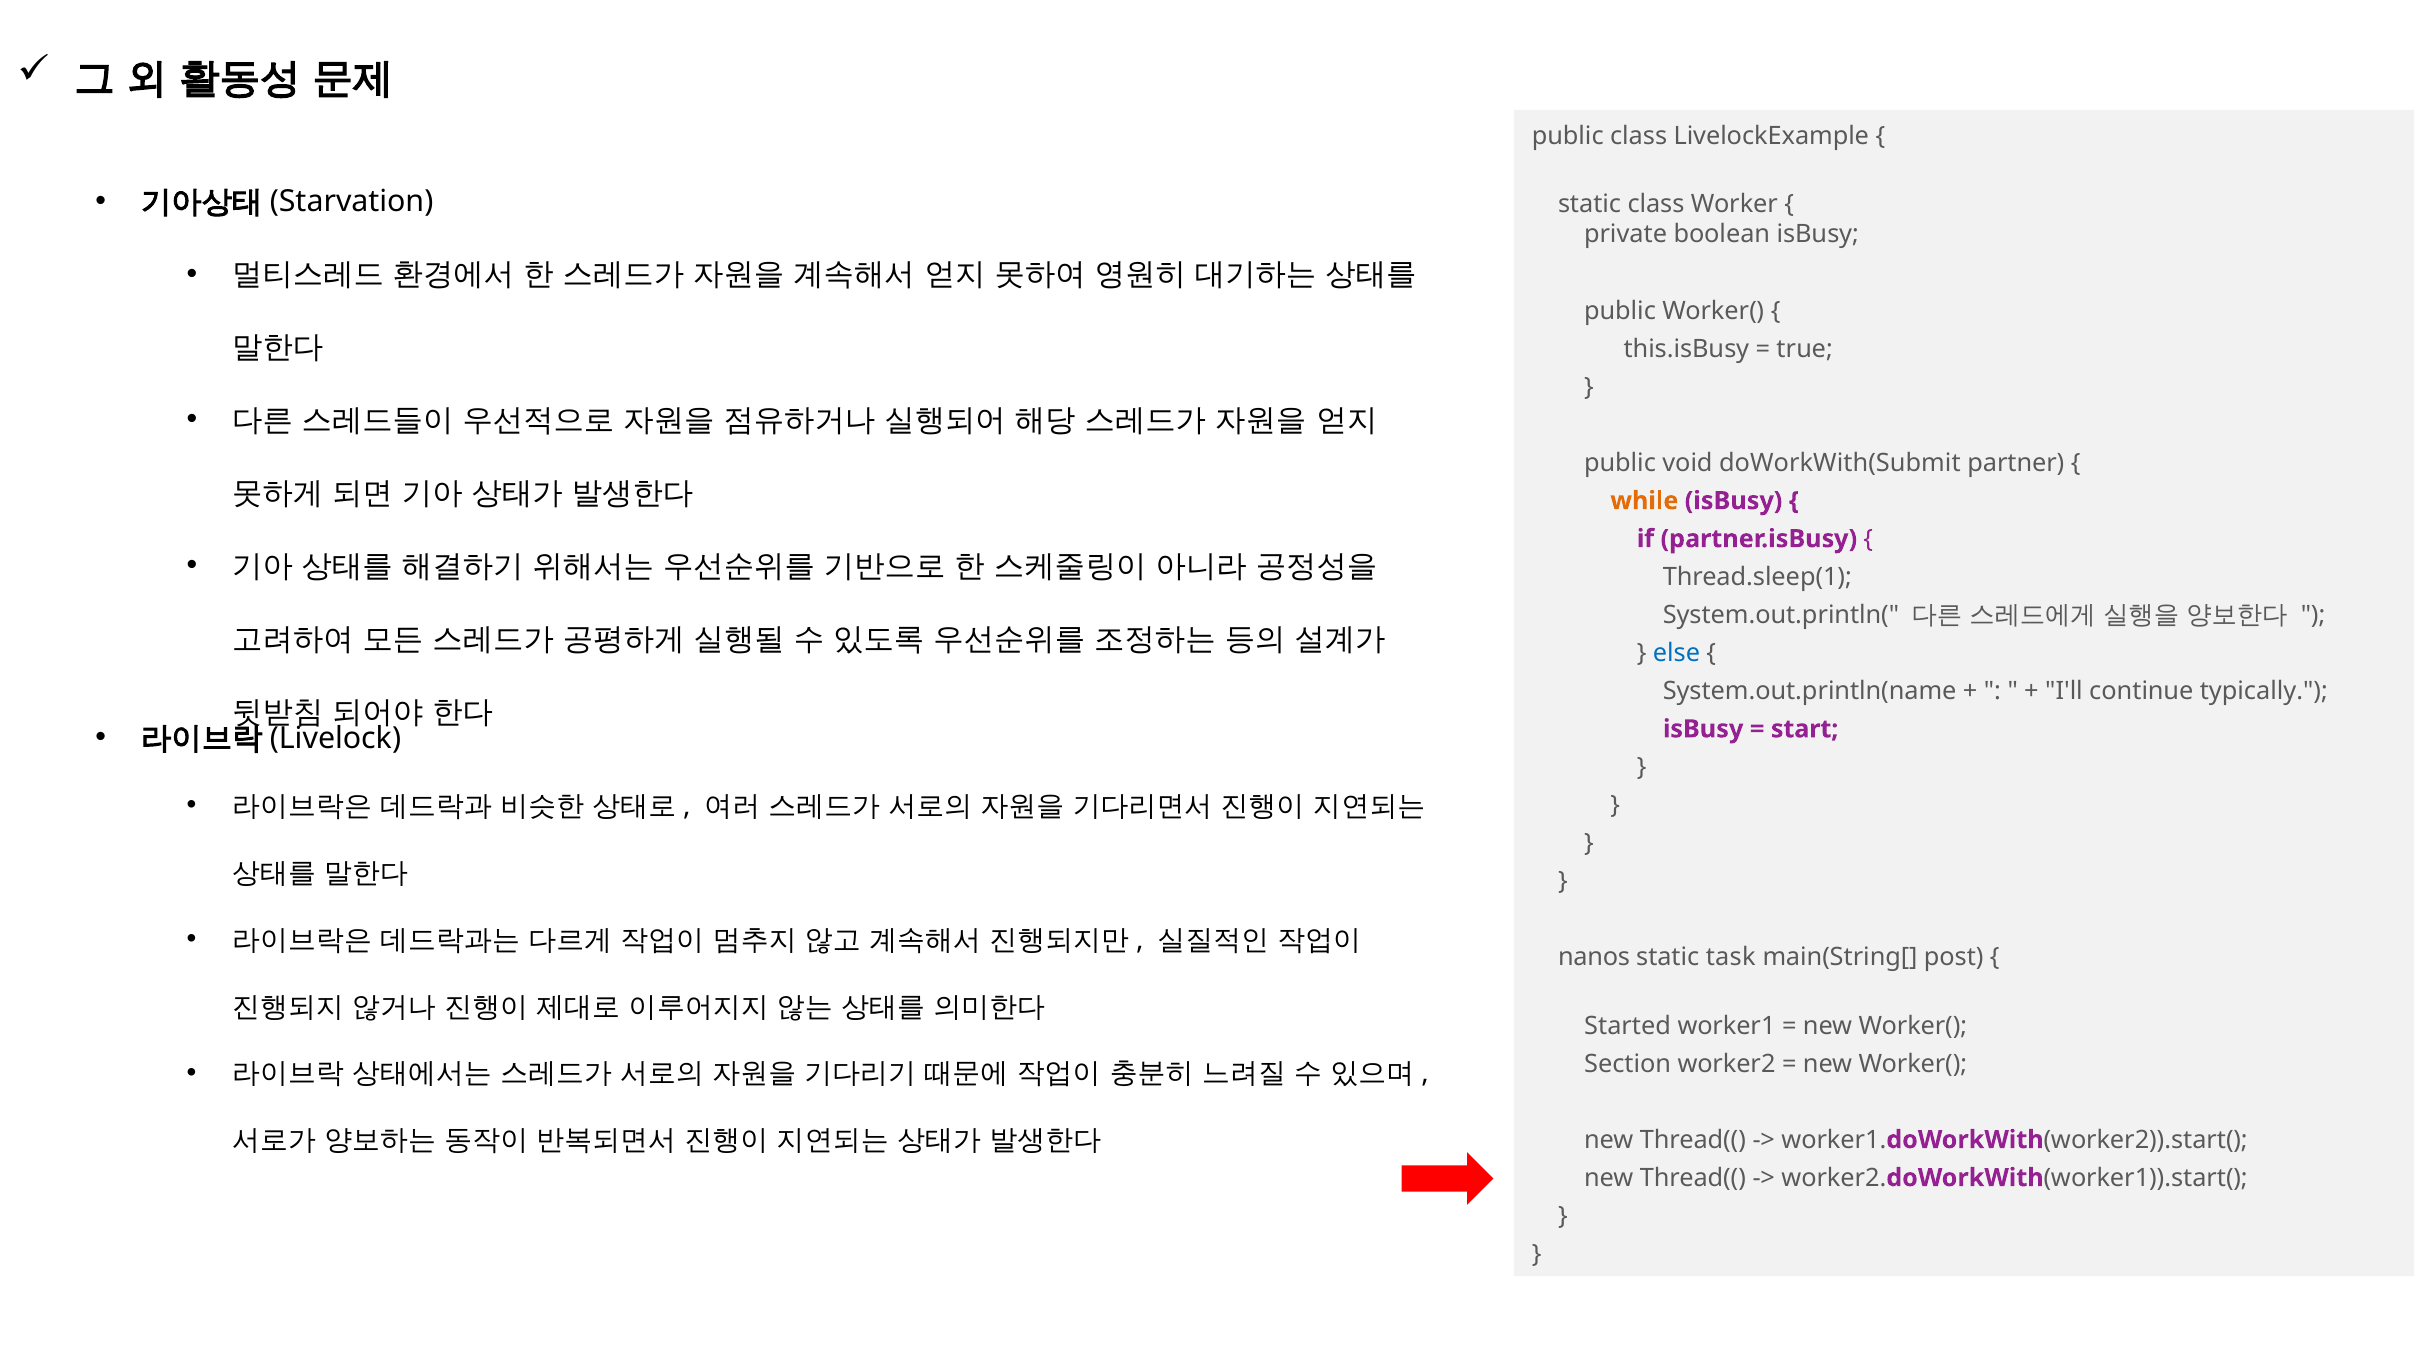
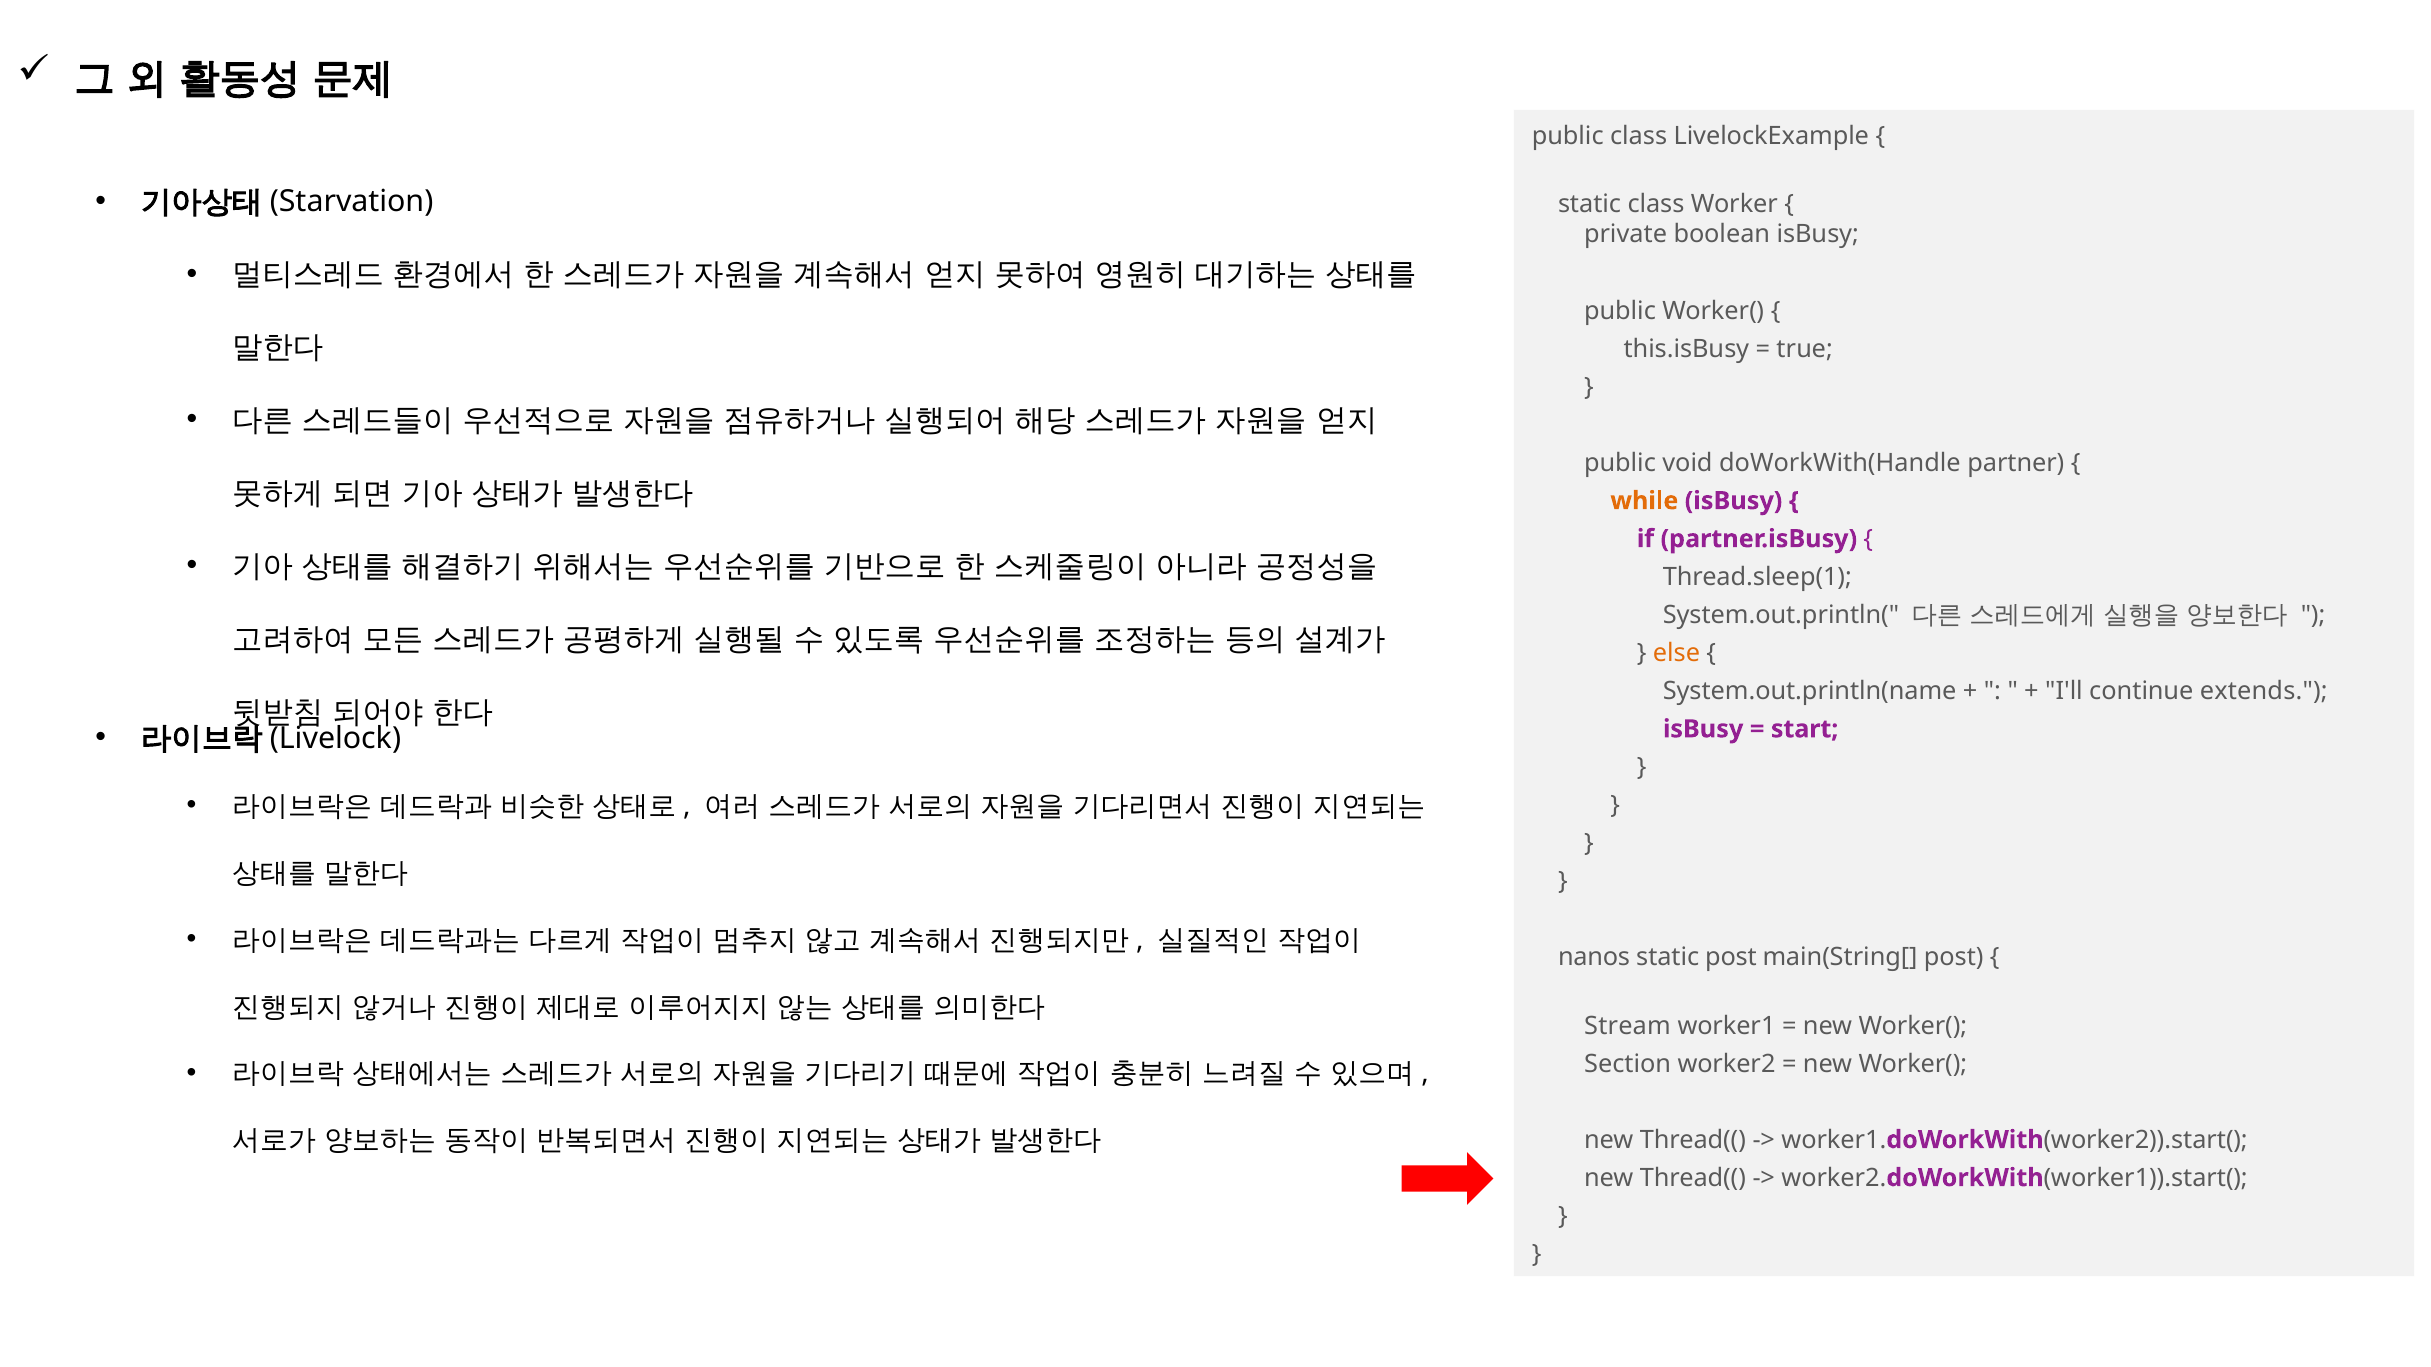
doWorkWith(Submit: doWorkWith(Submit -> doWorkWith(Handle
else colour: blue -> orange
typically: typically -> extends
static task: task -> post
Started: Started -> Stream
